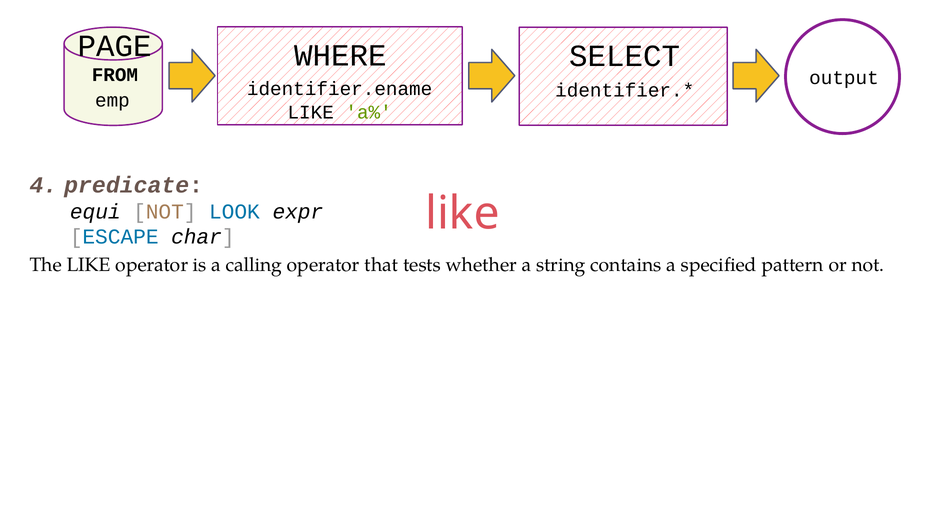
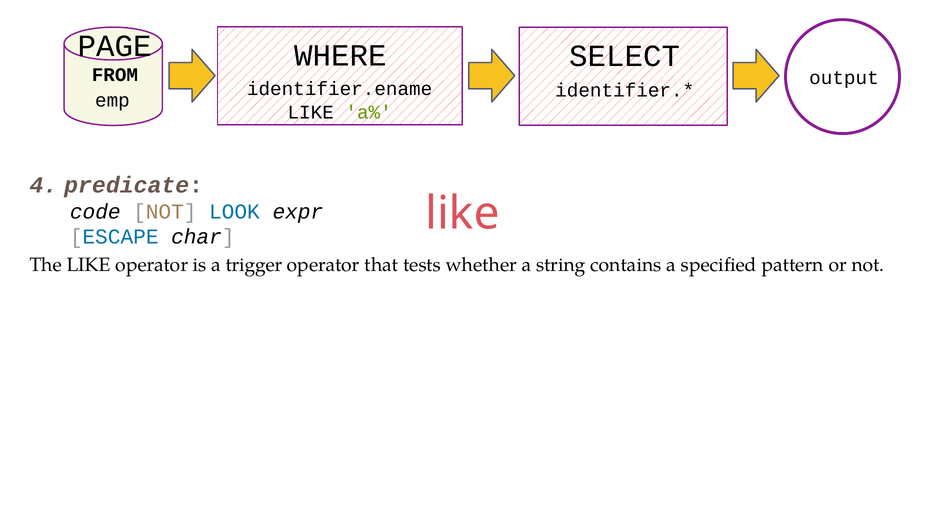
equi: equi -> code
calling: calling -> trigger
